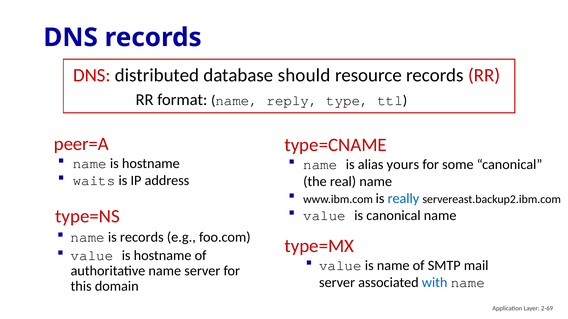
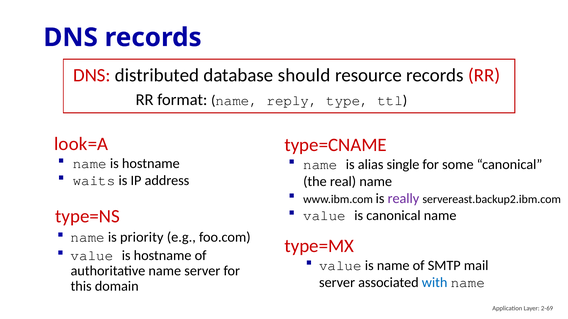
peer=A: peer=A -> look=A
yours: yours -> single
really colour: blue -> purple
is records: records -> priority
